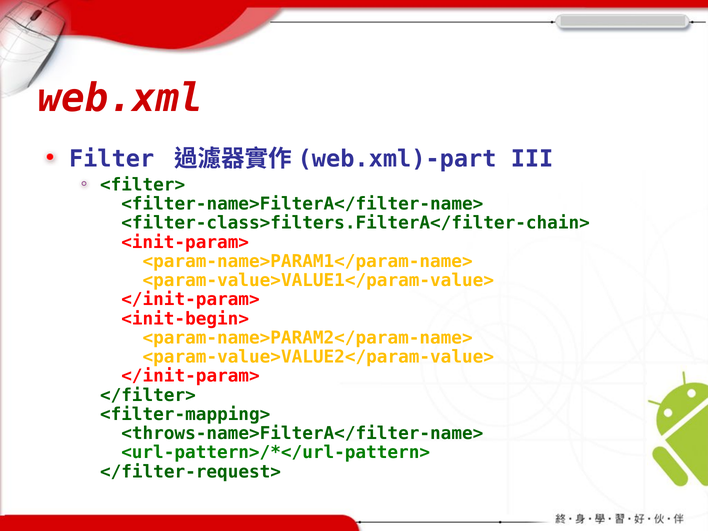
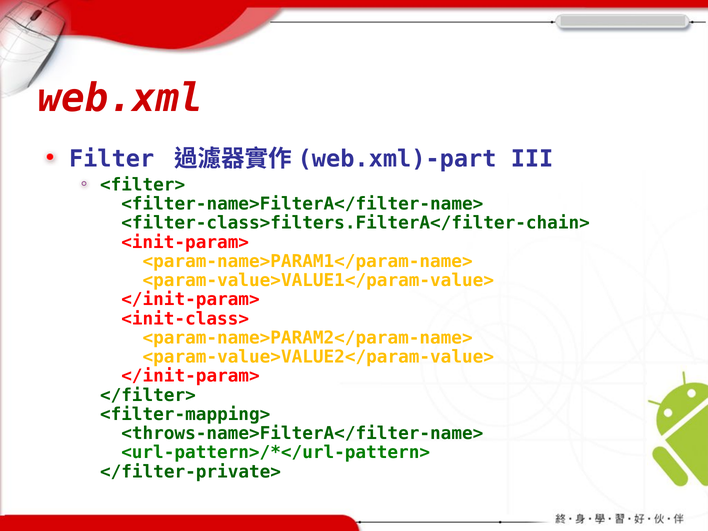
<init-begin>: <init-begin> -> <init-class>
</filter-request>: </filter-request> -> </filter-private>
